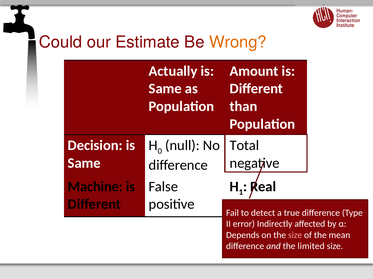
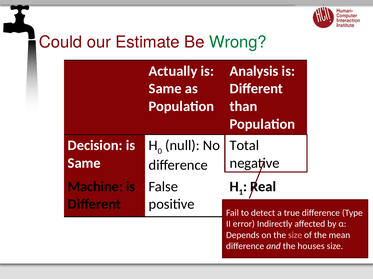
Wrong colour: orange -> green
Amount: Amount -> Analysis
limited: limited -> houses
